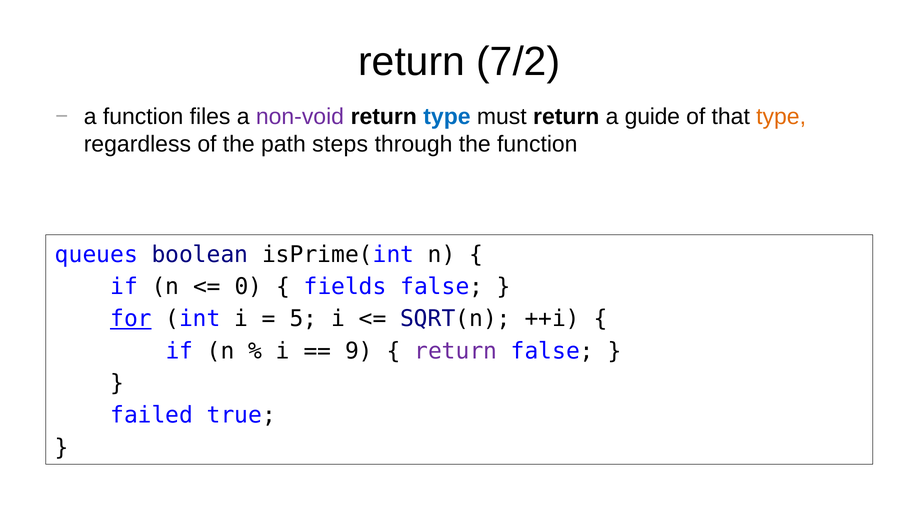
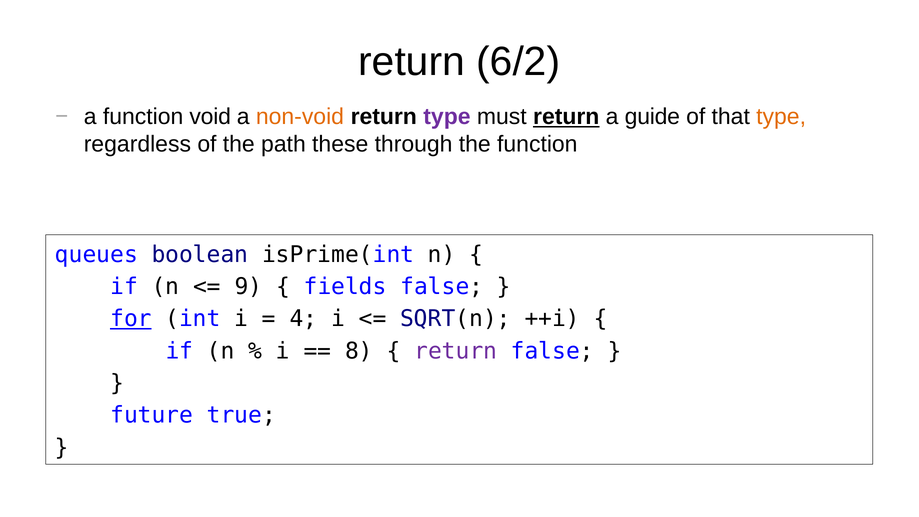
7/2: 7/2 -> 6/2
files: files -> void
non-void colour: purple -> orange
type at (447, 117) colour: blue -> purple
return at (566, 117) underline: none -> present
steps: steps -> these
0: 0 -> 9
5: 5 -> 4
9: 9 -> 8
failed: failed -> future
